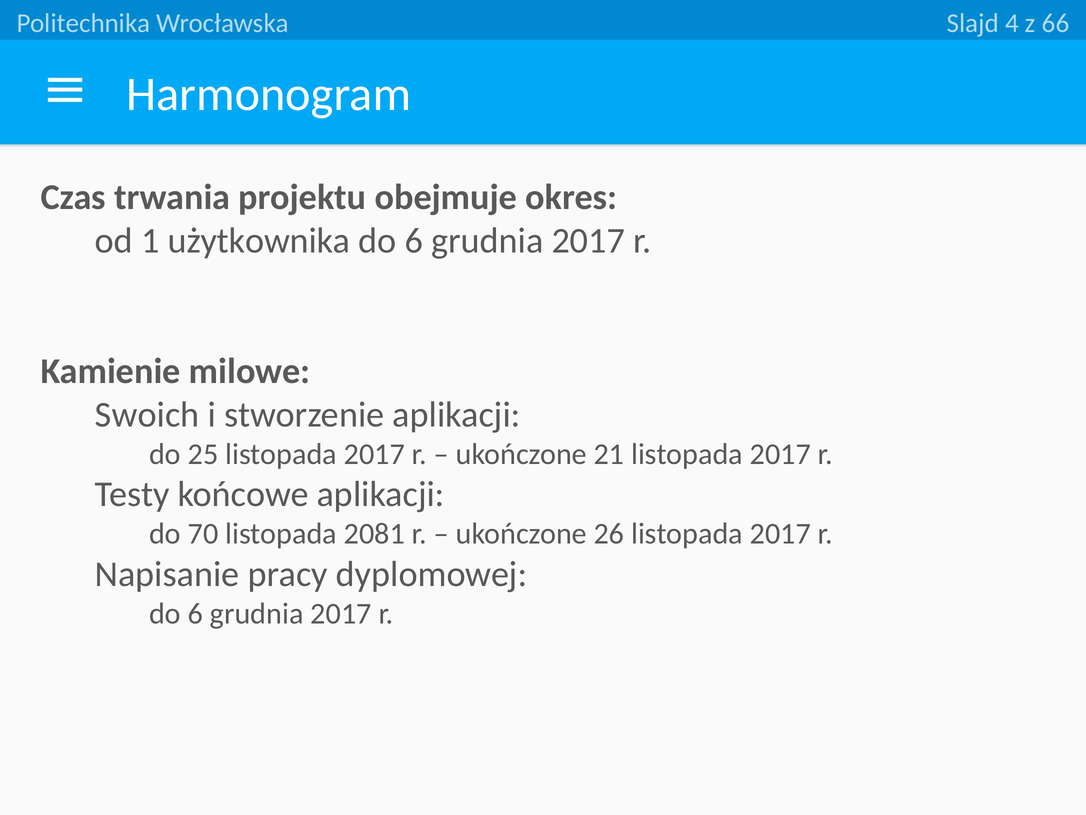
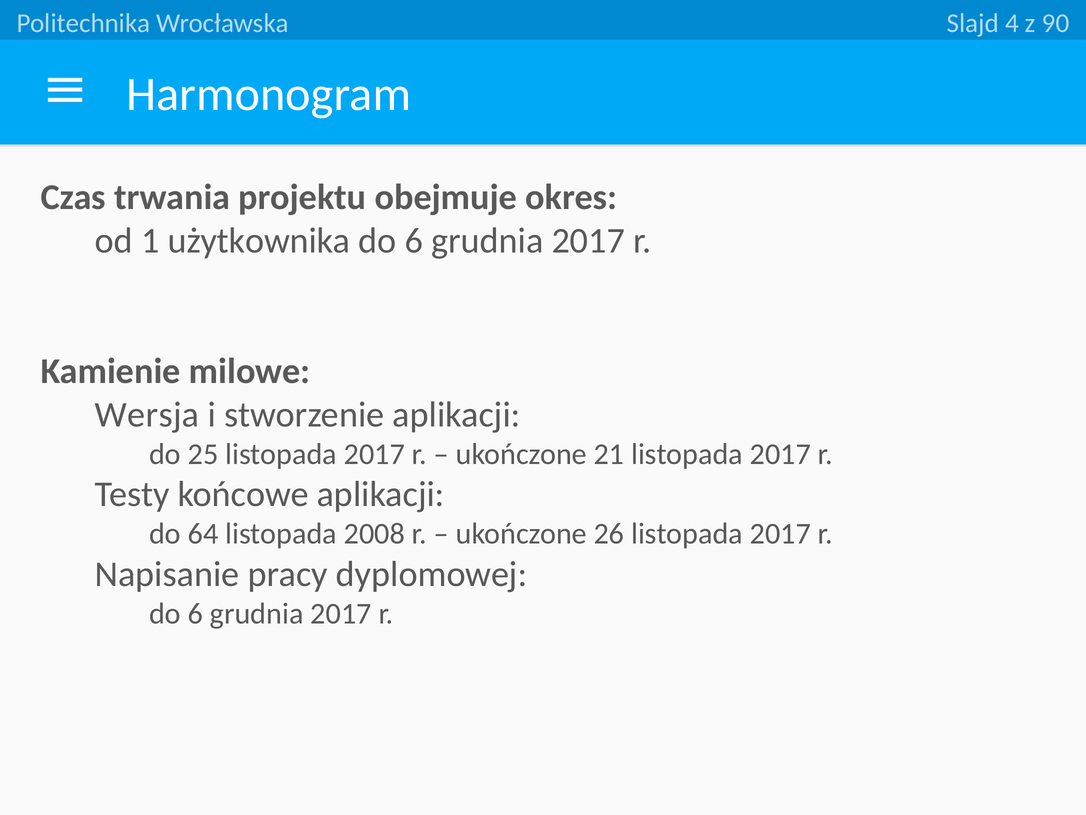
66: 66 -> 90
Swoich: Swoich -> Wersja
70: 70 -> 64
2081: 2081 -> 2008
